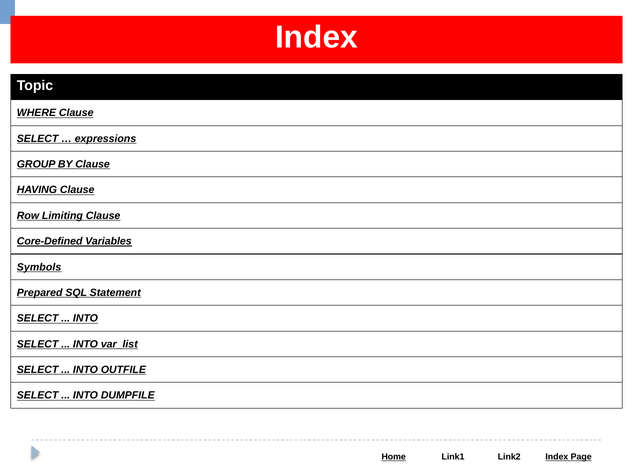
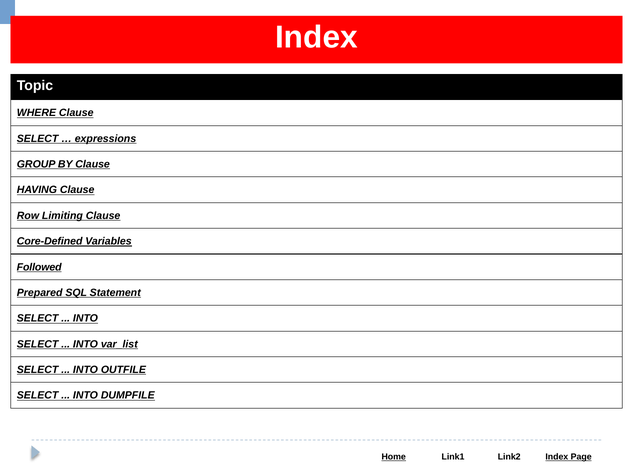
Symbols: Symbols -> Followed
